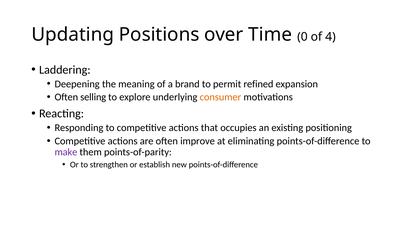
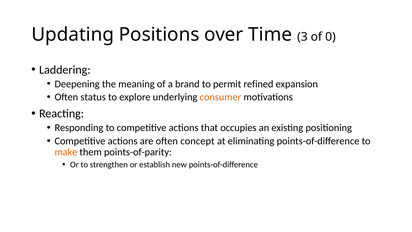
0: 0 -> 3
4: 4 -> 0
selling: selling -> status
improve: improve -> concept
make colour: purple -> orange
